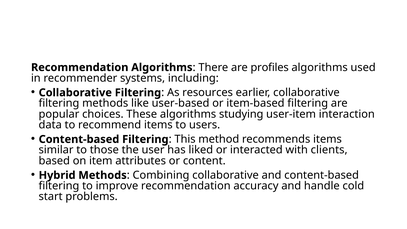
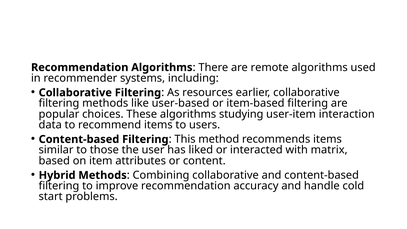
profiles: profiles -> remote
clients: clients -> matrix
